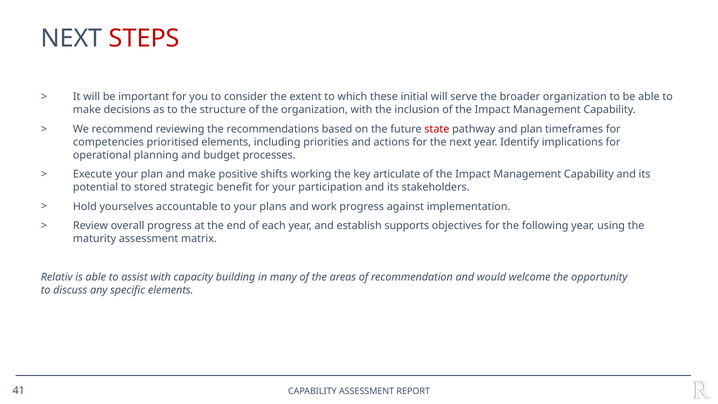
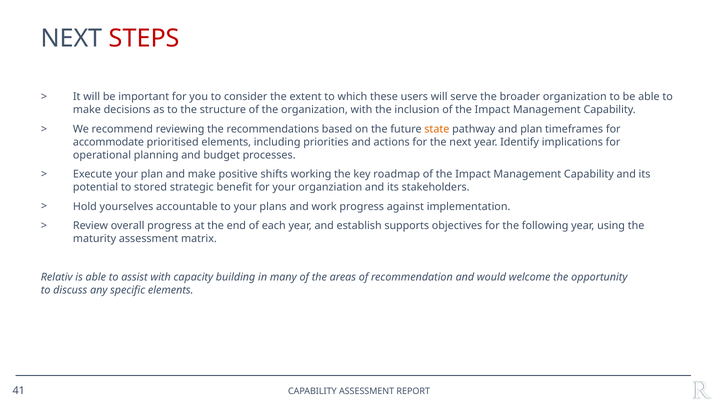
initial: initial -> users
state colour: red -> orange
competencies: competencies -> accommodate
articulate: articulate -> roadmap
participation: participation -> organziation
